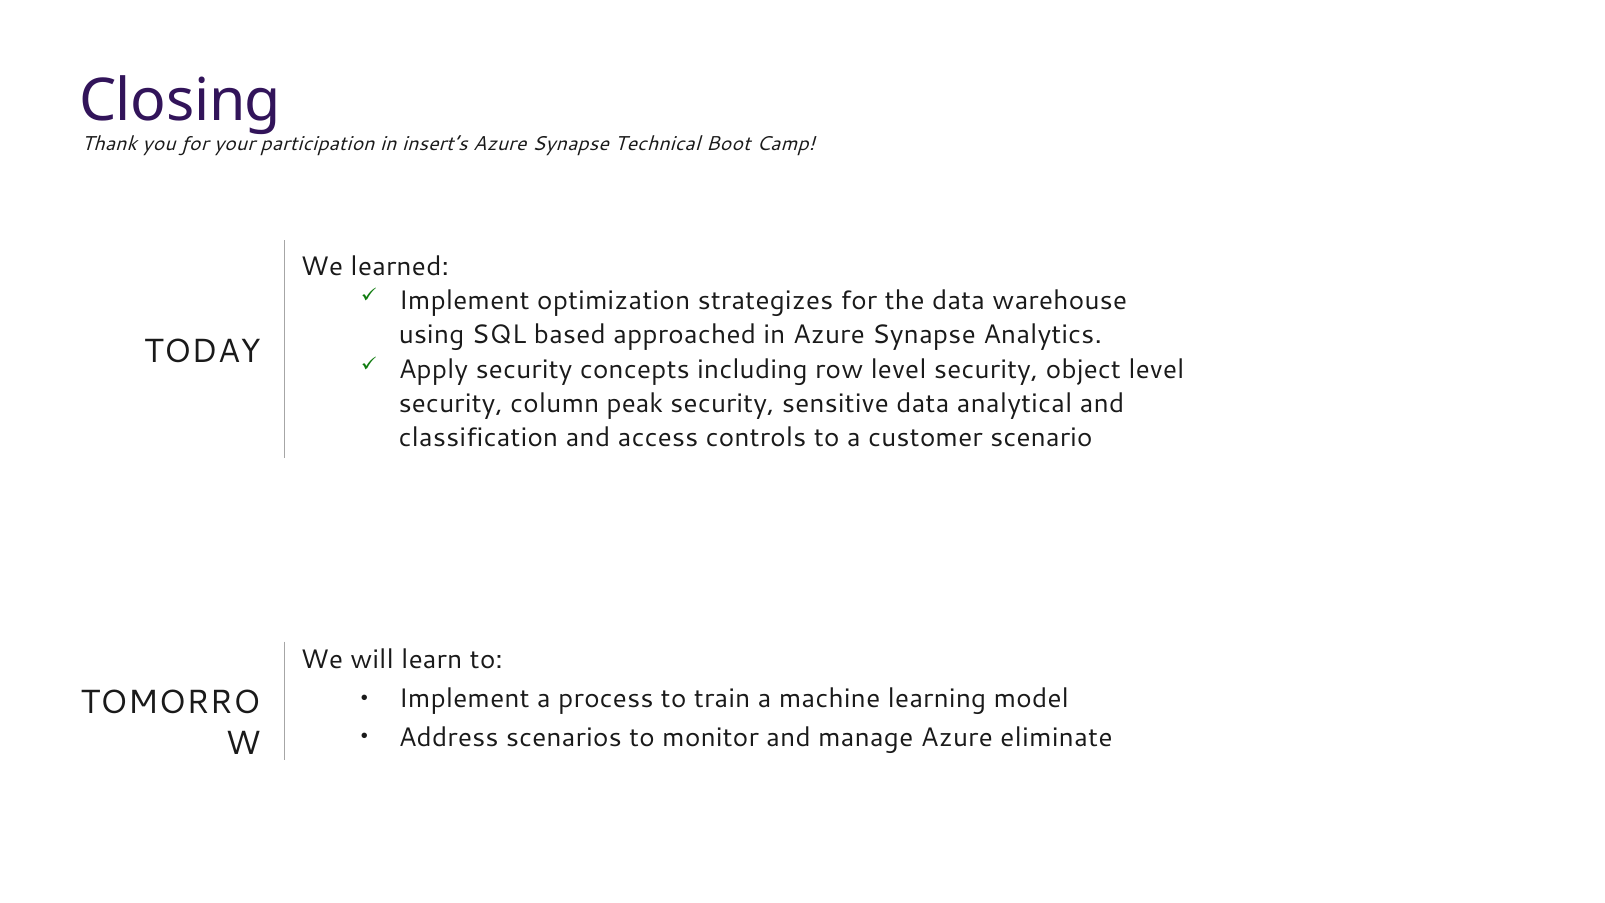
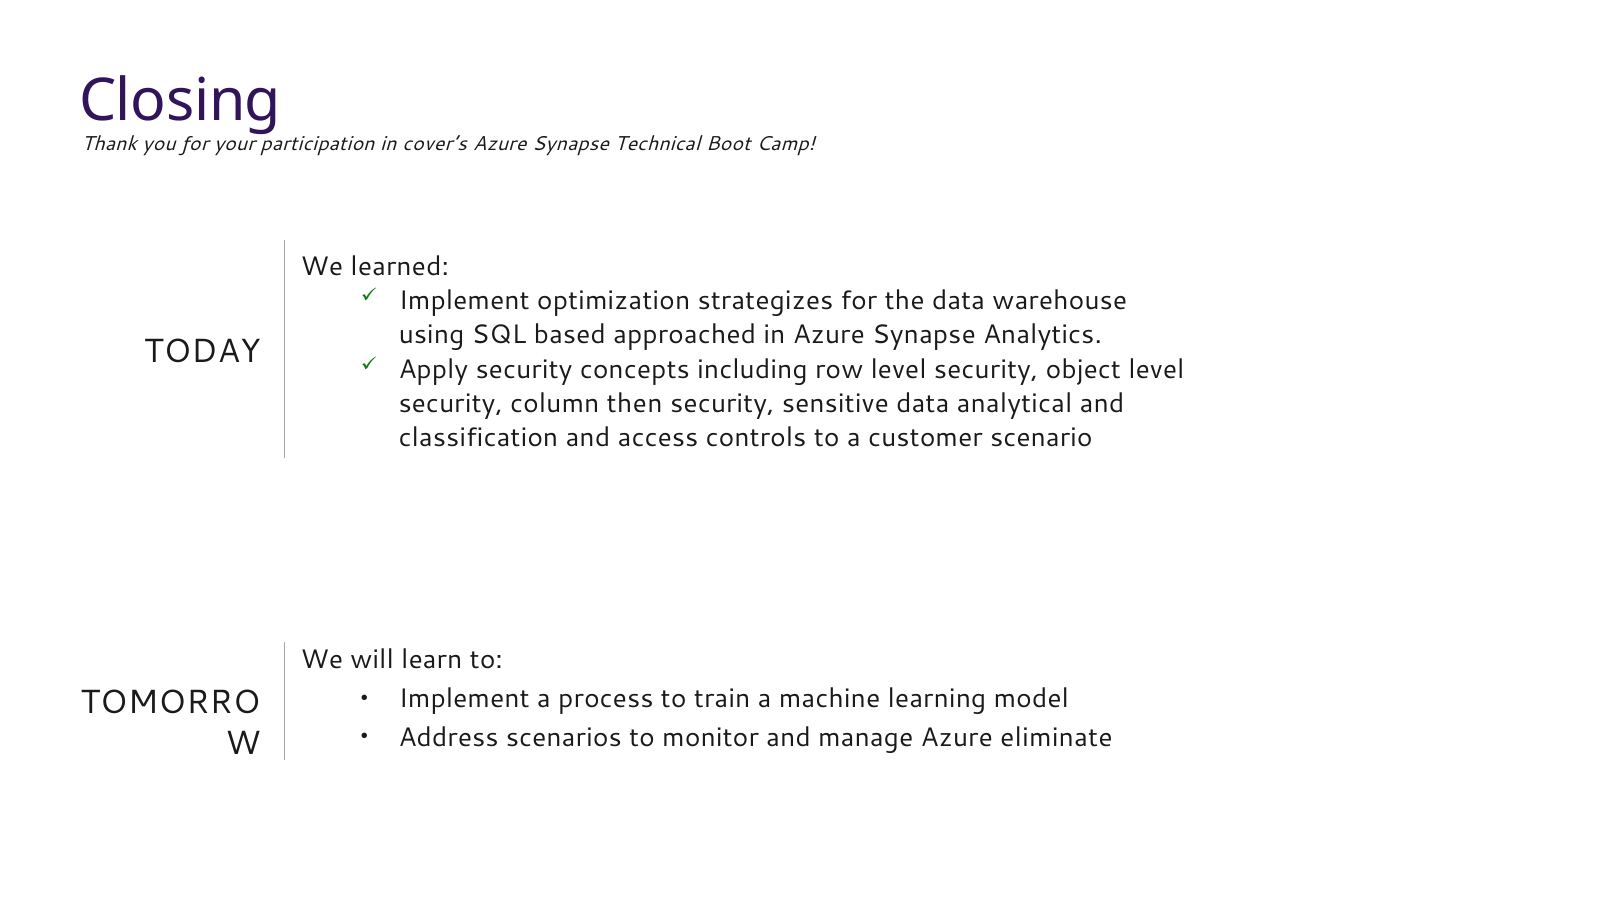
insert’s: insert’s -> cover’s
peak: peak -> then
